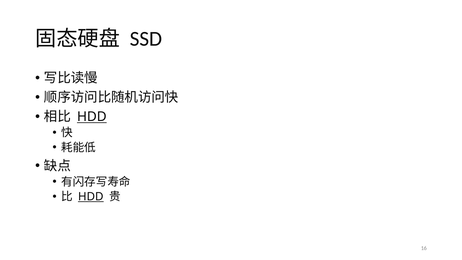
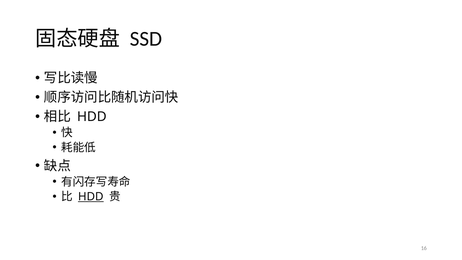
HDD at (92, 117) underline: present -> none
